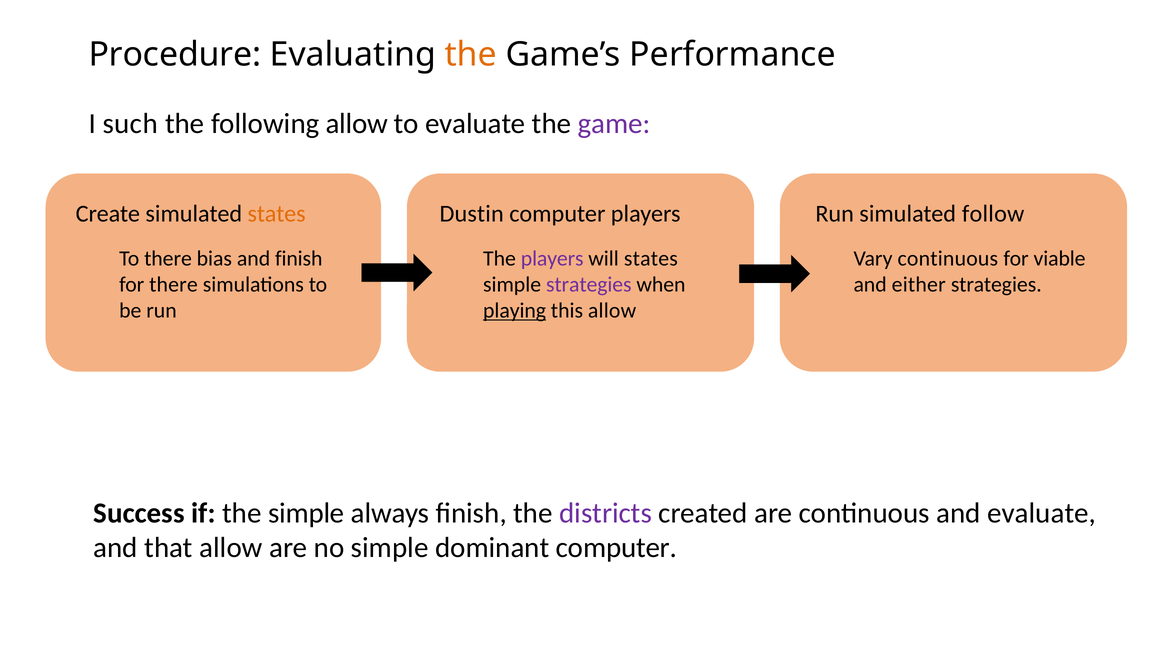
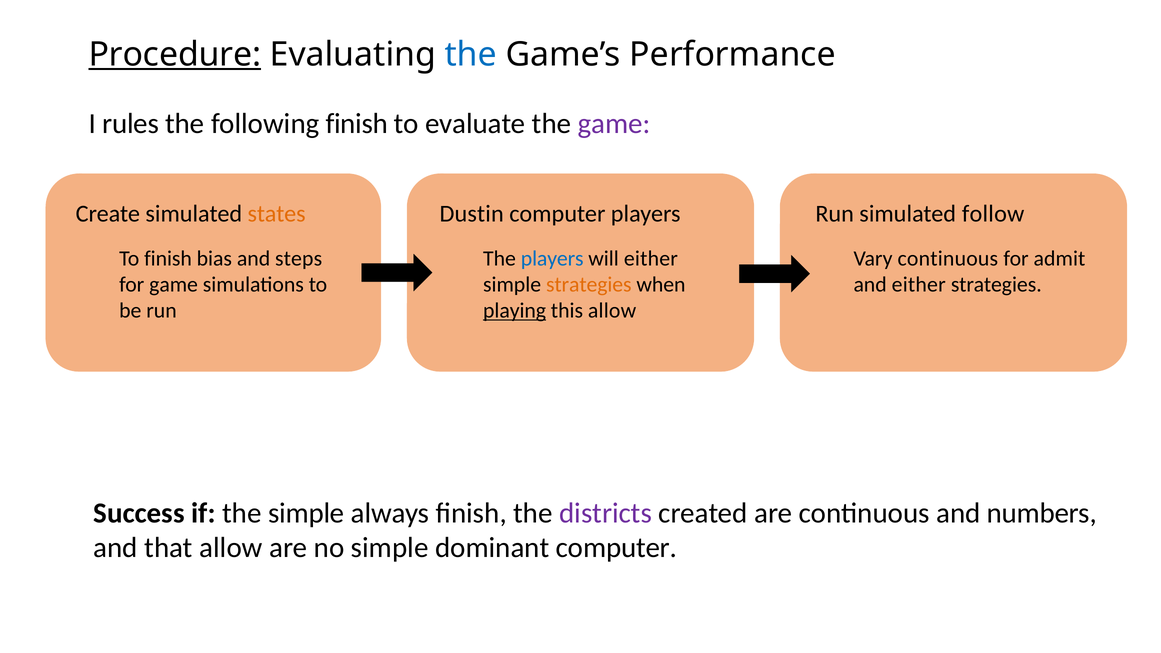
Procedure underline: none -> present
the at (471, 55) colour: orange -> blue
such: such -> rules
following allow: allow -> finish
To there: there -> finish
and finish: finish -> steps
players at (552, 258) colour: purple -> blue
will states: states -> either
viable: viable -> admit
for there: there -> game
strategies at (589, 285) colour: purple -> orange
and evaluate: evaluate -> numbers
